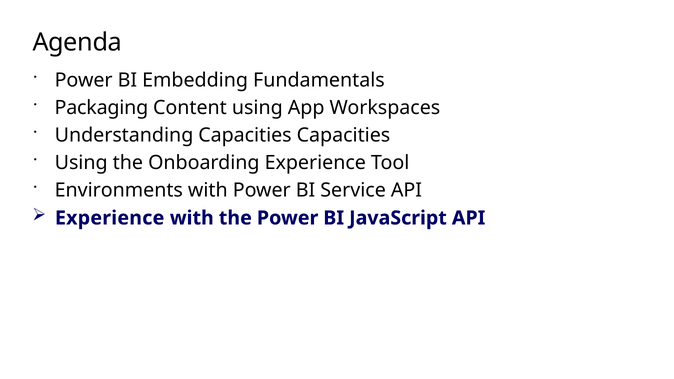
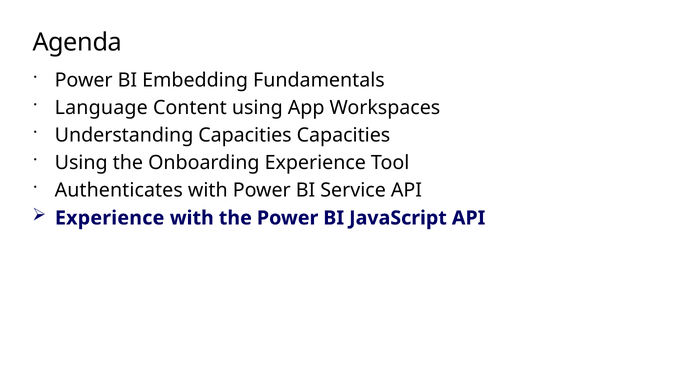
Packaging: Packaging -> Language
Environments: Environments -> Authenticates
